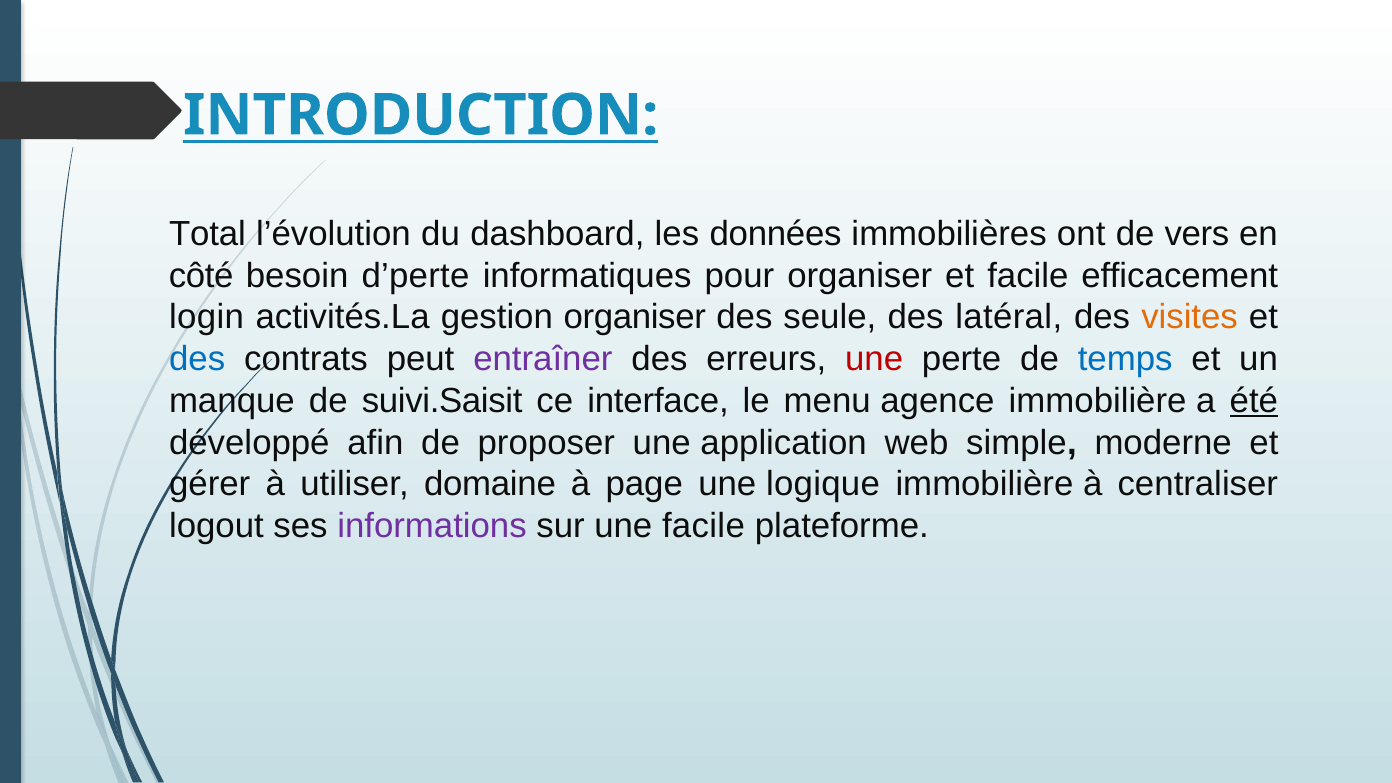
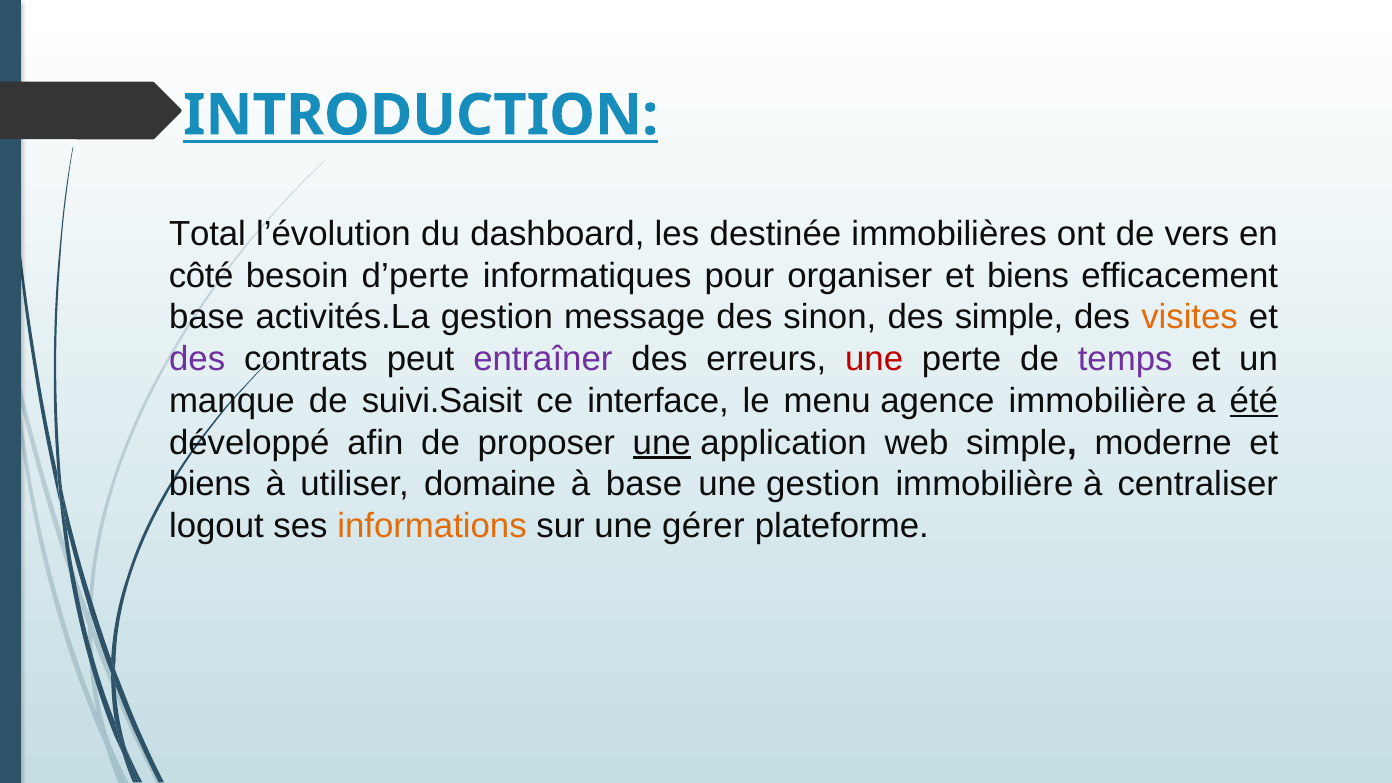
données: données -> destinée
organiser et facile: facile -> biens
login at (207, 317): login -> base
gestion organiser: organiser -> message
seule: seule -> sinon
des latéral: latéral -> simple
des at (197, 359) colour: blue -> purple
temps colour: blue -> purple
une at (662, 443) underline: none -> present
gérer at (210, 484): gérer -> biens
à page: page -> base
une logique: logique -> gestion
informations colour: purple -> orange
une facile: facile -> gérer
